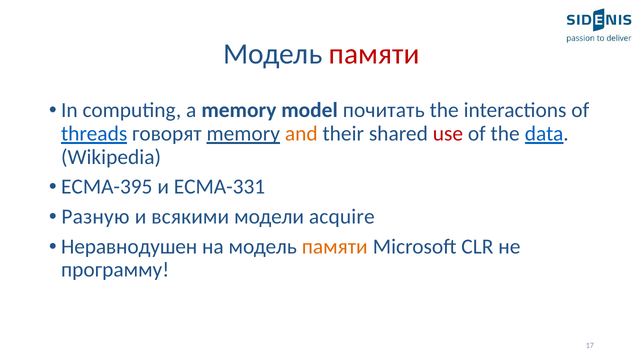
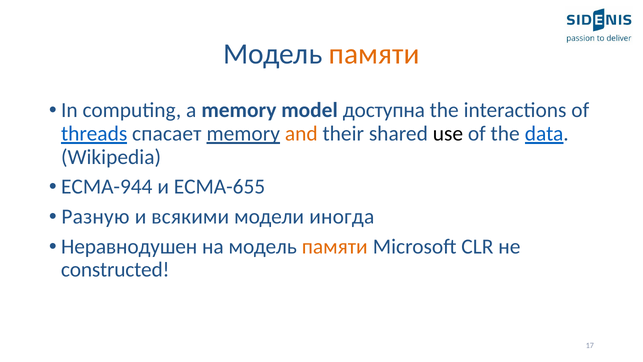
памяти at (374, 54) colour: red -> orange
почитать: почитать -> доступна
говорят: говорят -> спасает
use colour: red -> black
ECMA-395: ECMA-395 -> ECMA-944
ECMA-331: ECMA-331 -> ECMA-655
acquire: acquire -> иногда
программу: программу -> constructed
